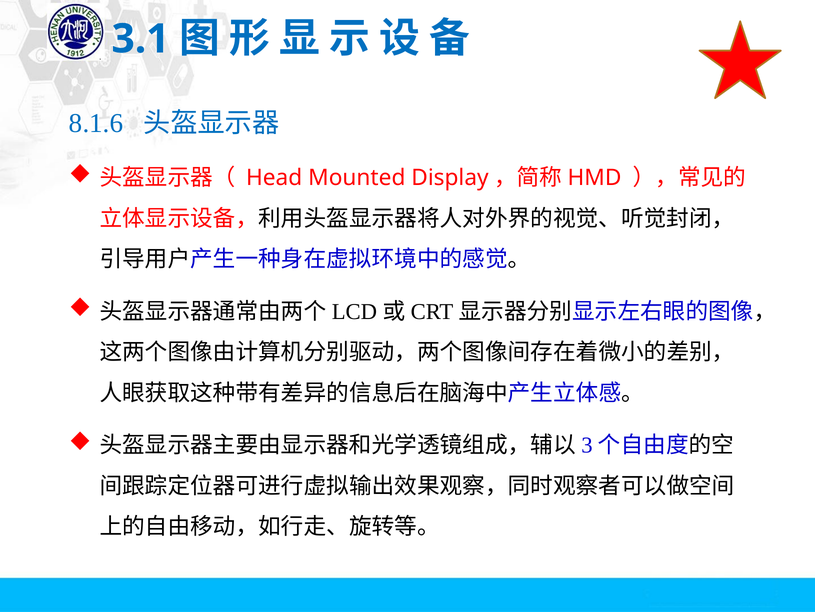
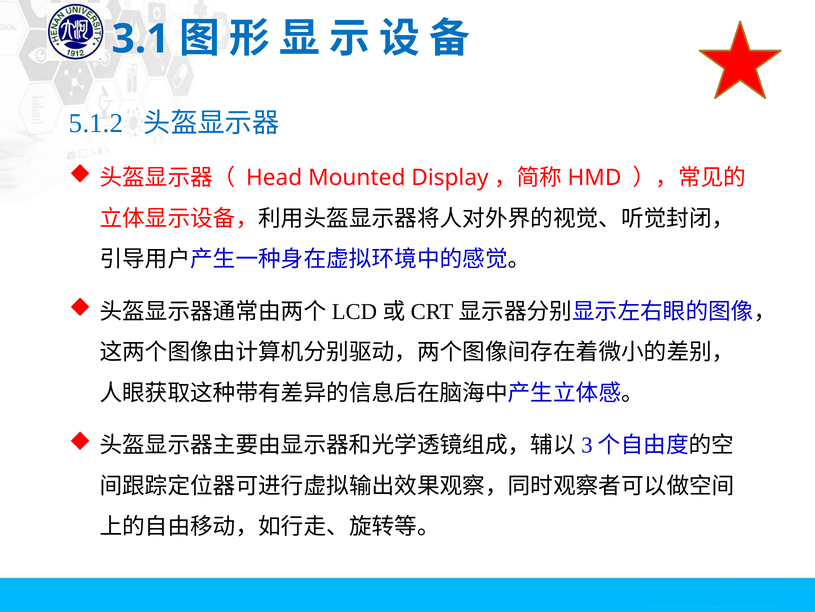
8.1.6: 8.1.6 -> 5.1.2
